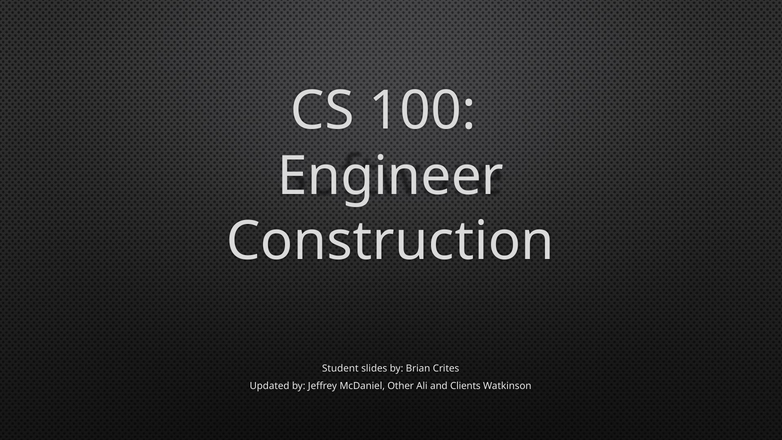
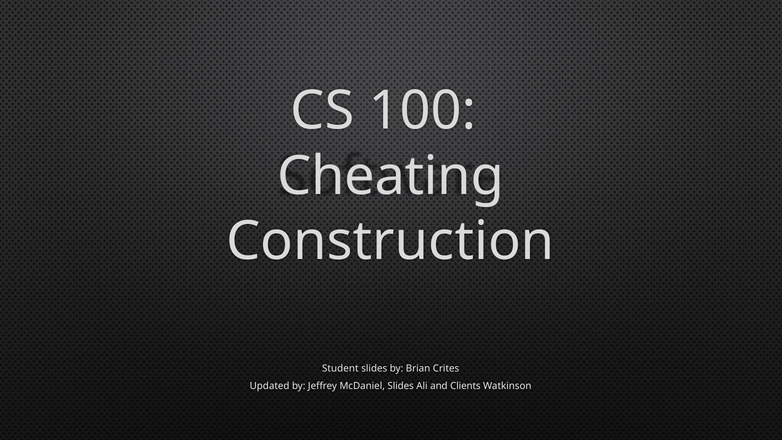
Engineer: Engineer -> Cheating
McDaniel Other: Other -> Slides
